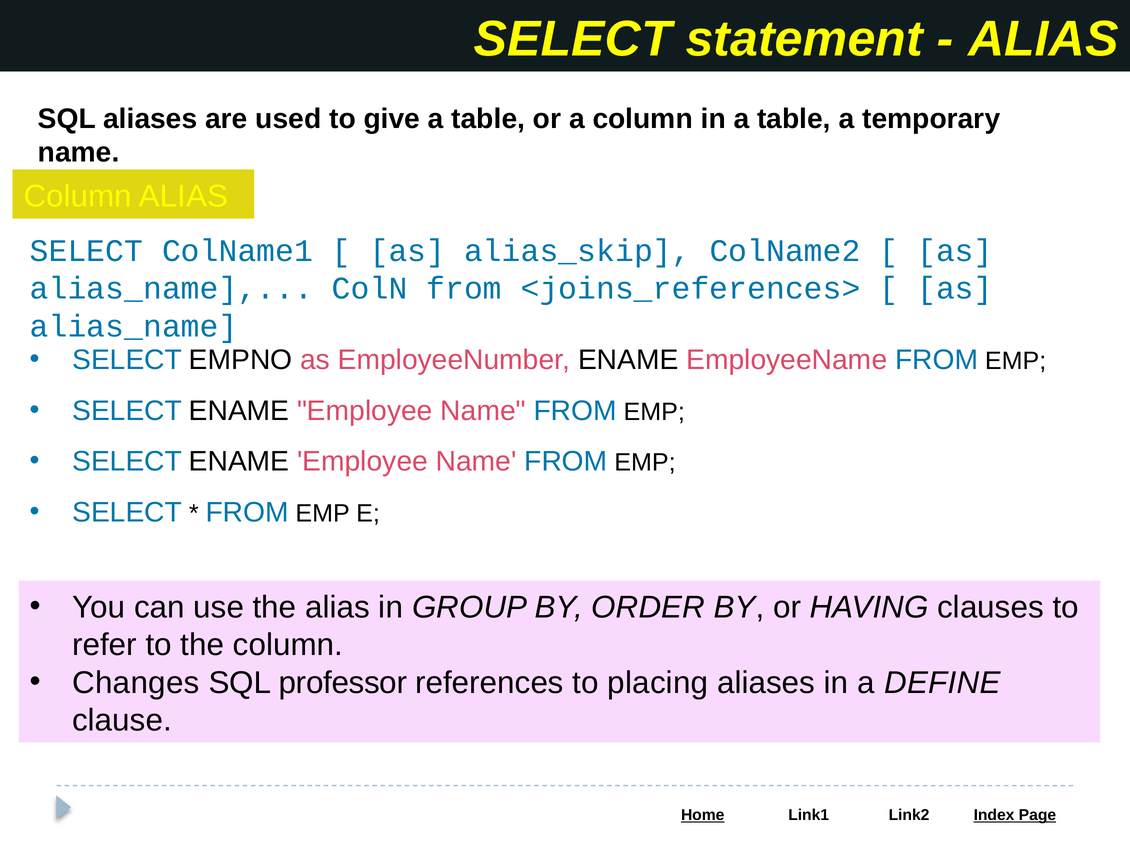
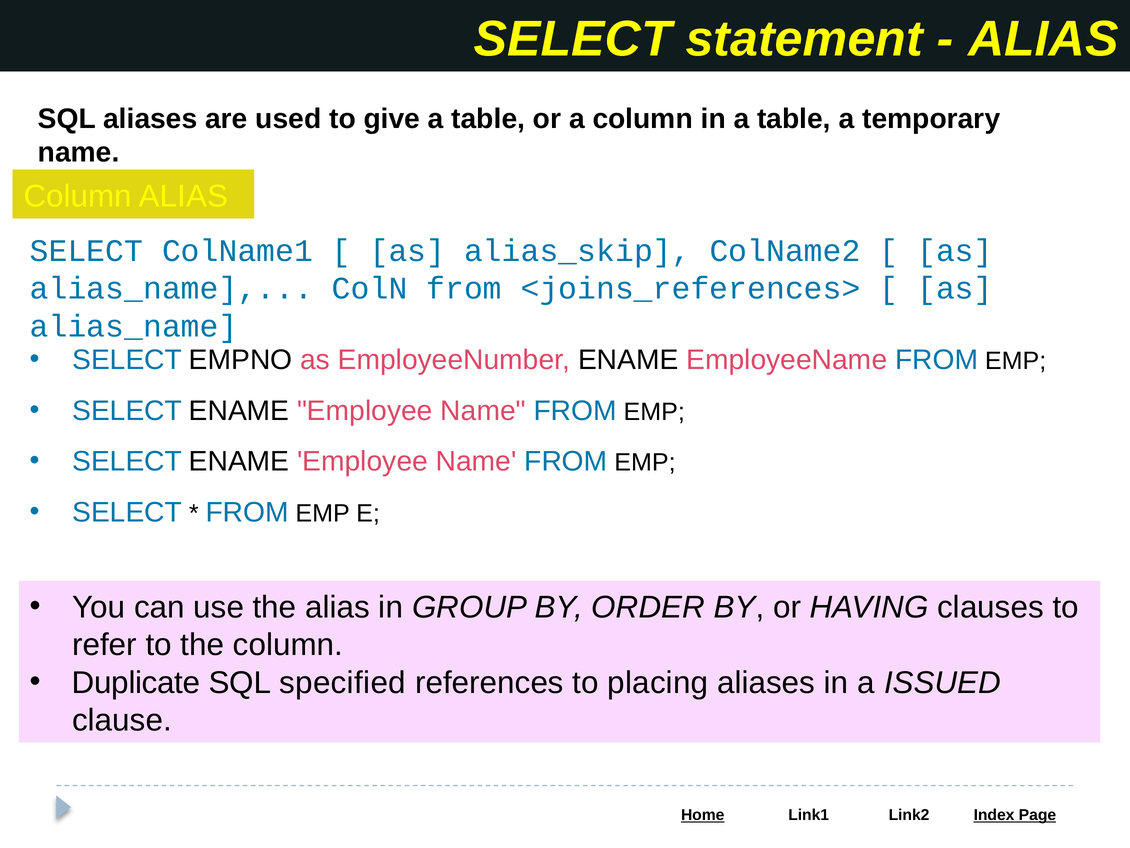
Changes: Changes -> Duplicate
professor: professor -> specified
DEFINE: DEFINE -> ISSUED
